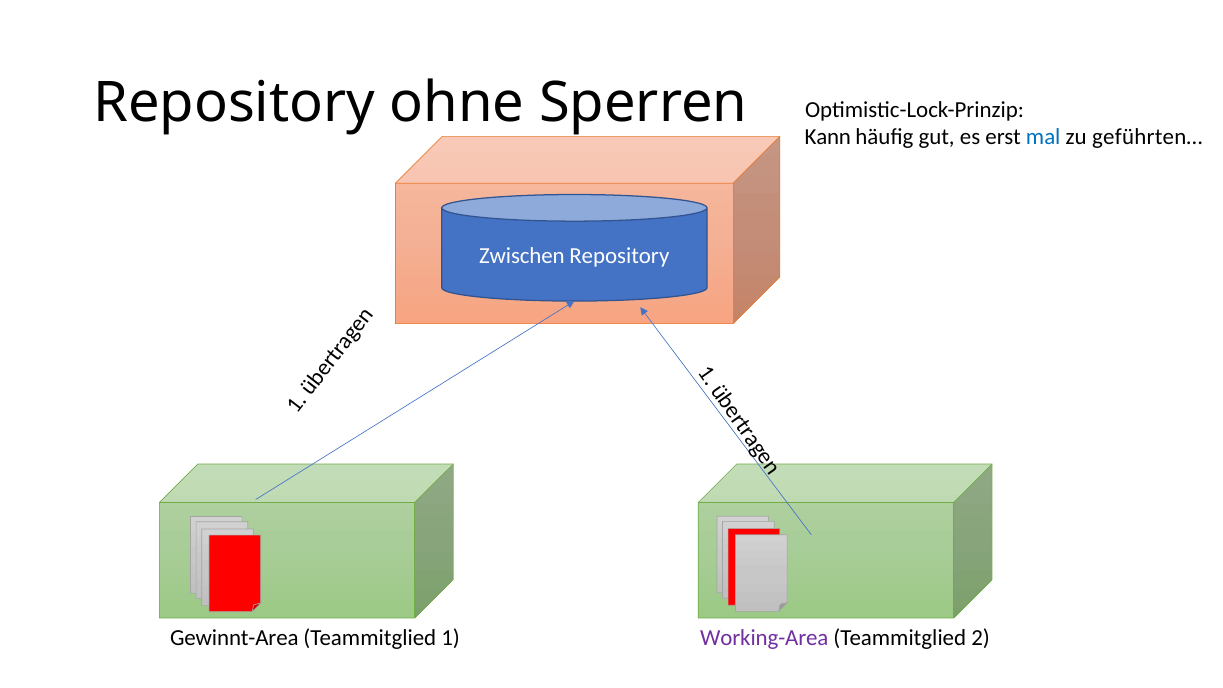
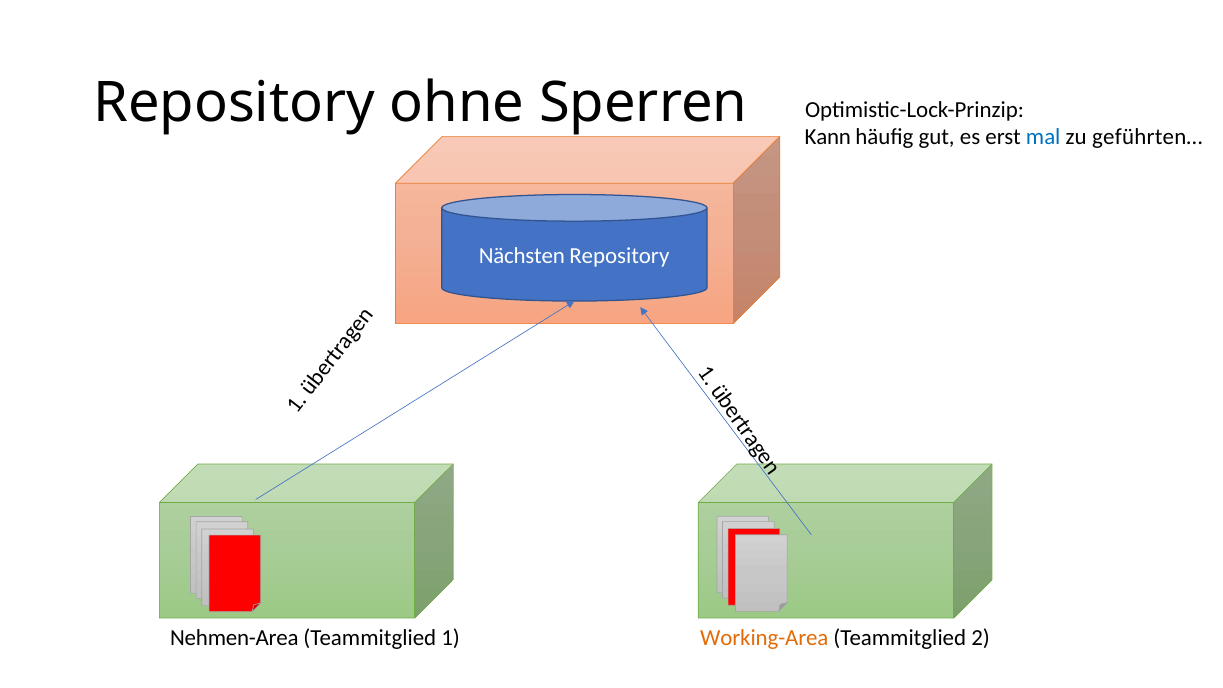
Zwischen: Zwischen -> Nächsten
Gewinnt-Area: Gewinnt-Area -> Nehmen-Area
Working-Area colour: purple -> orange
